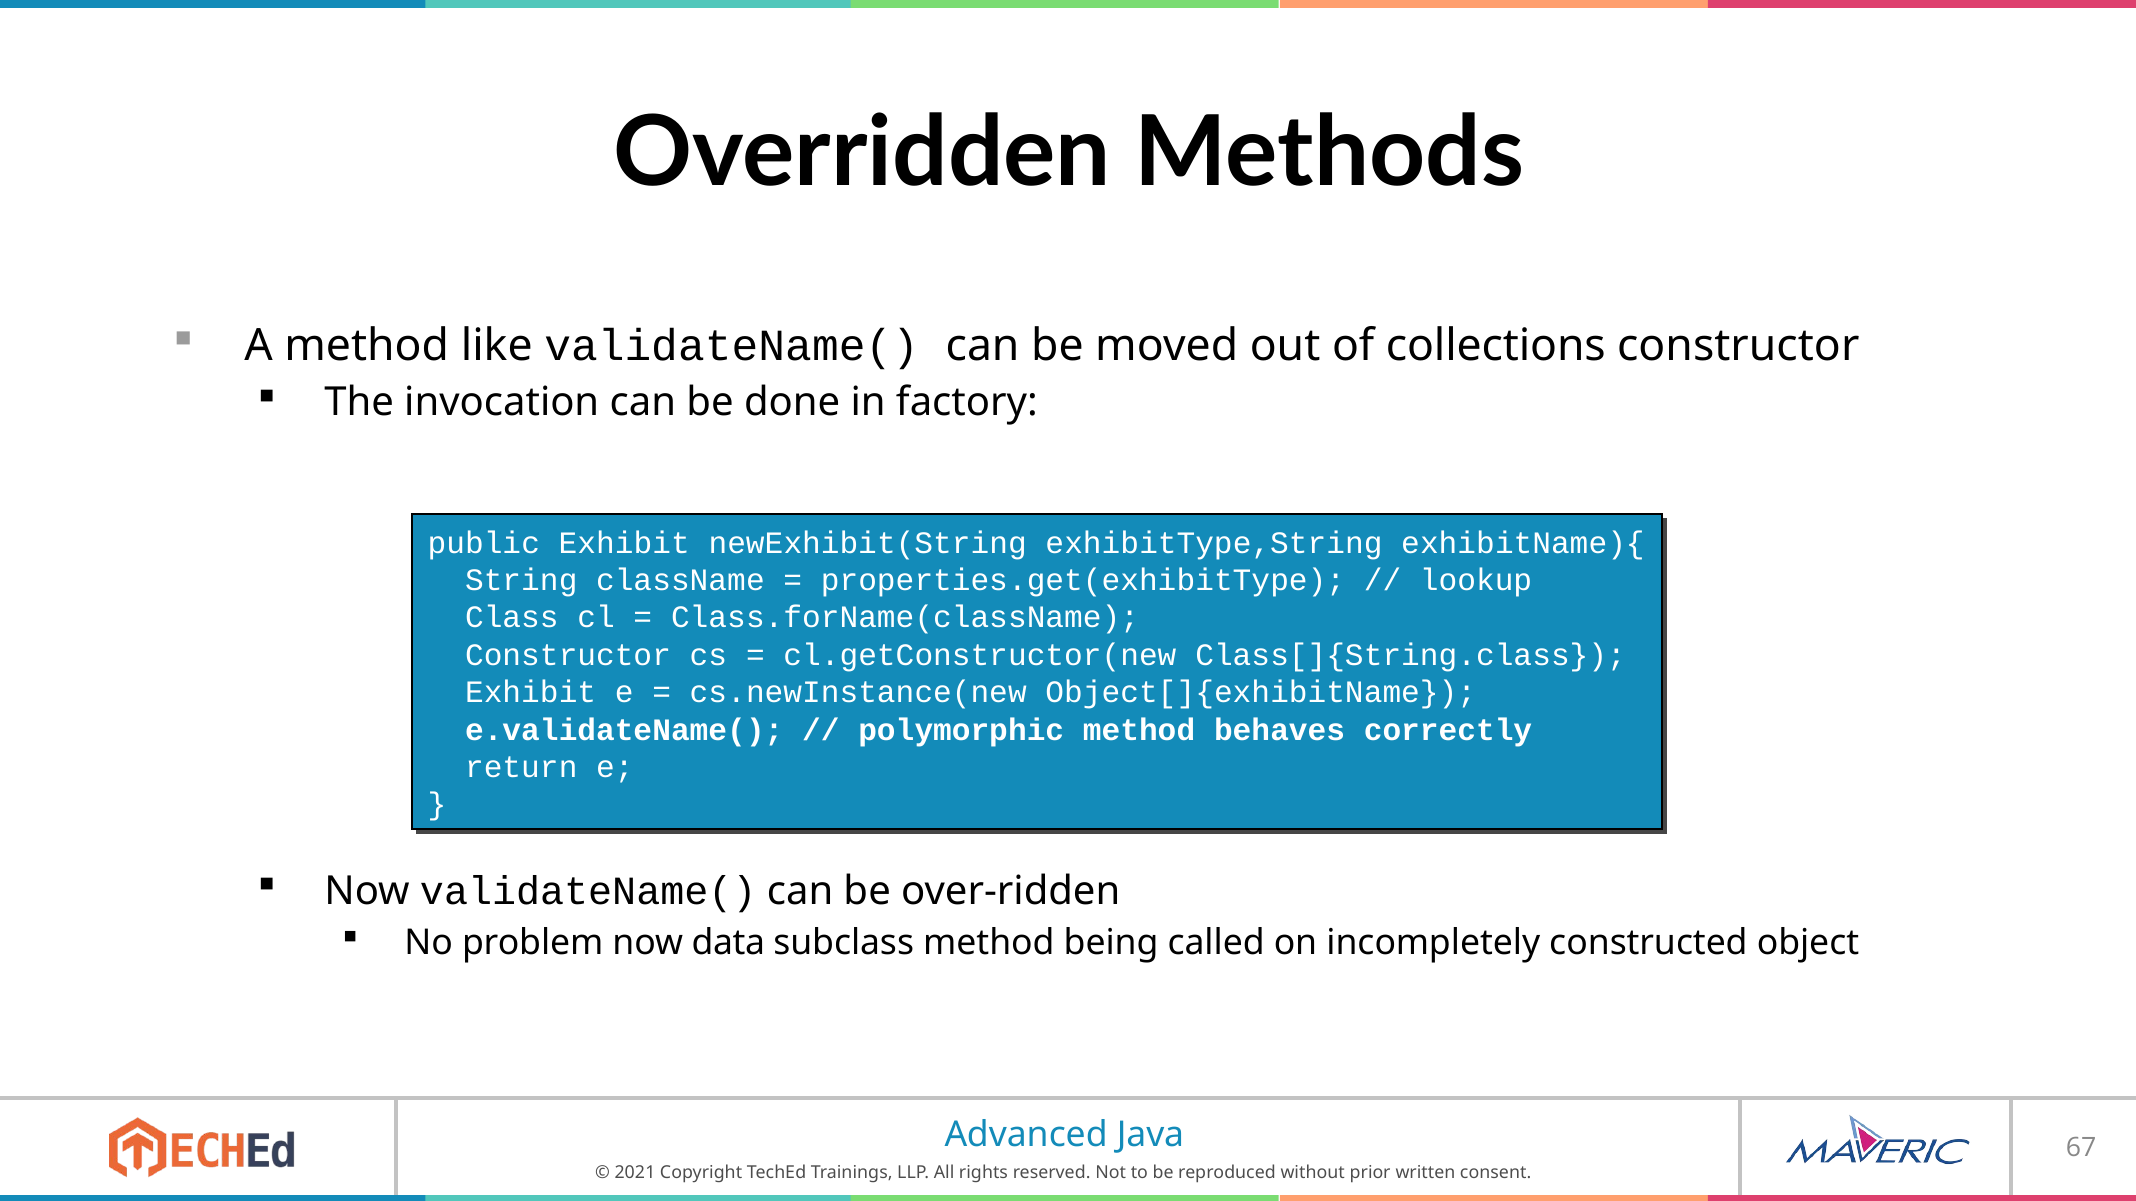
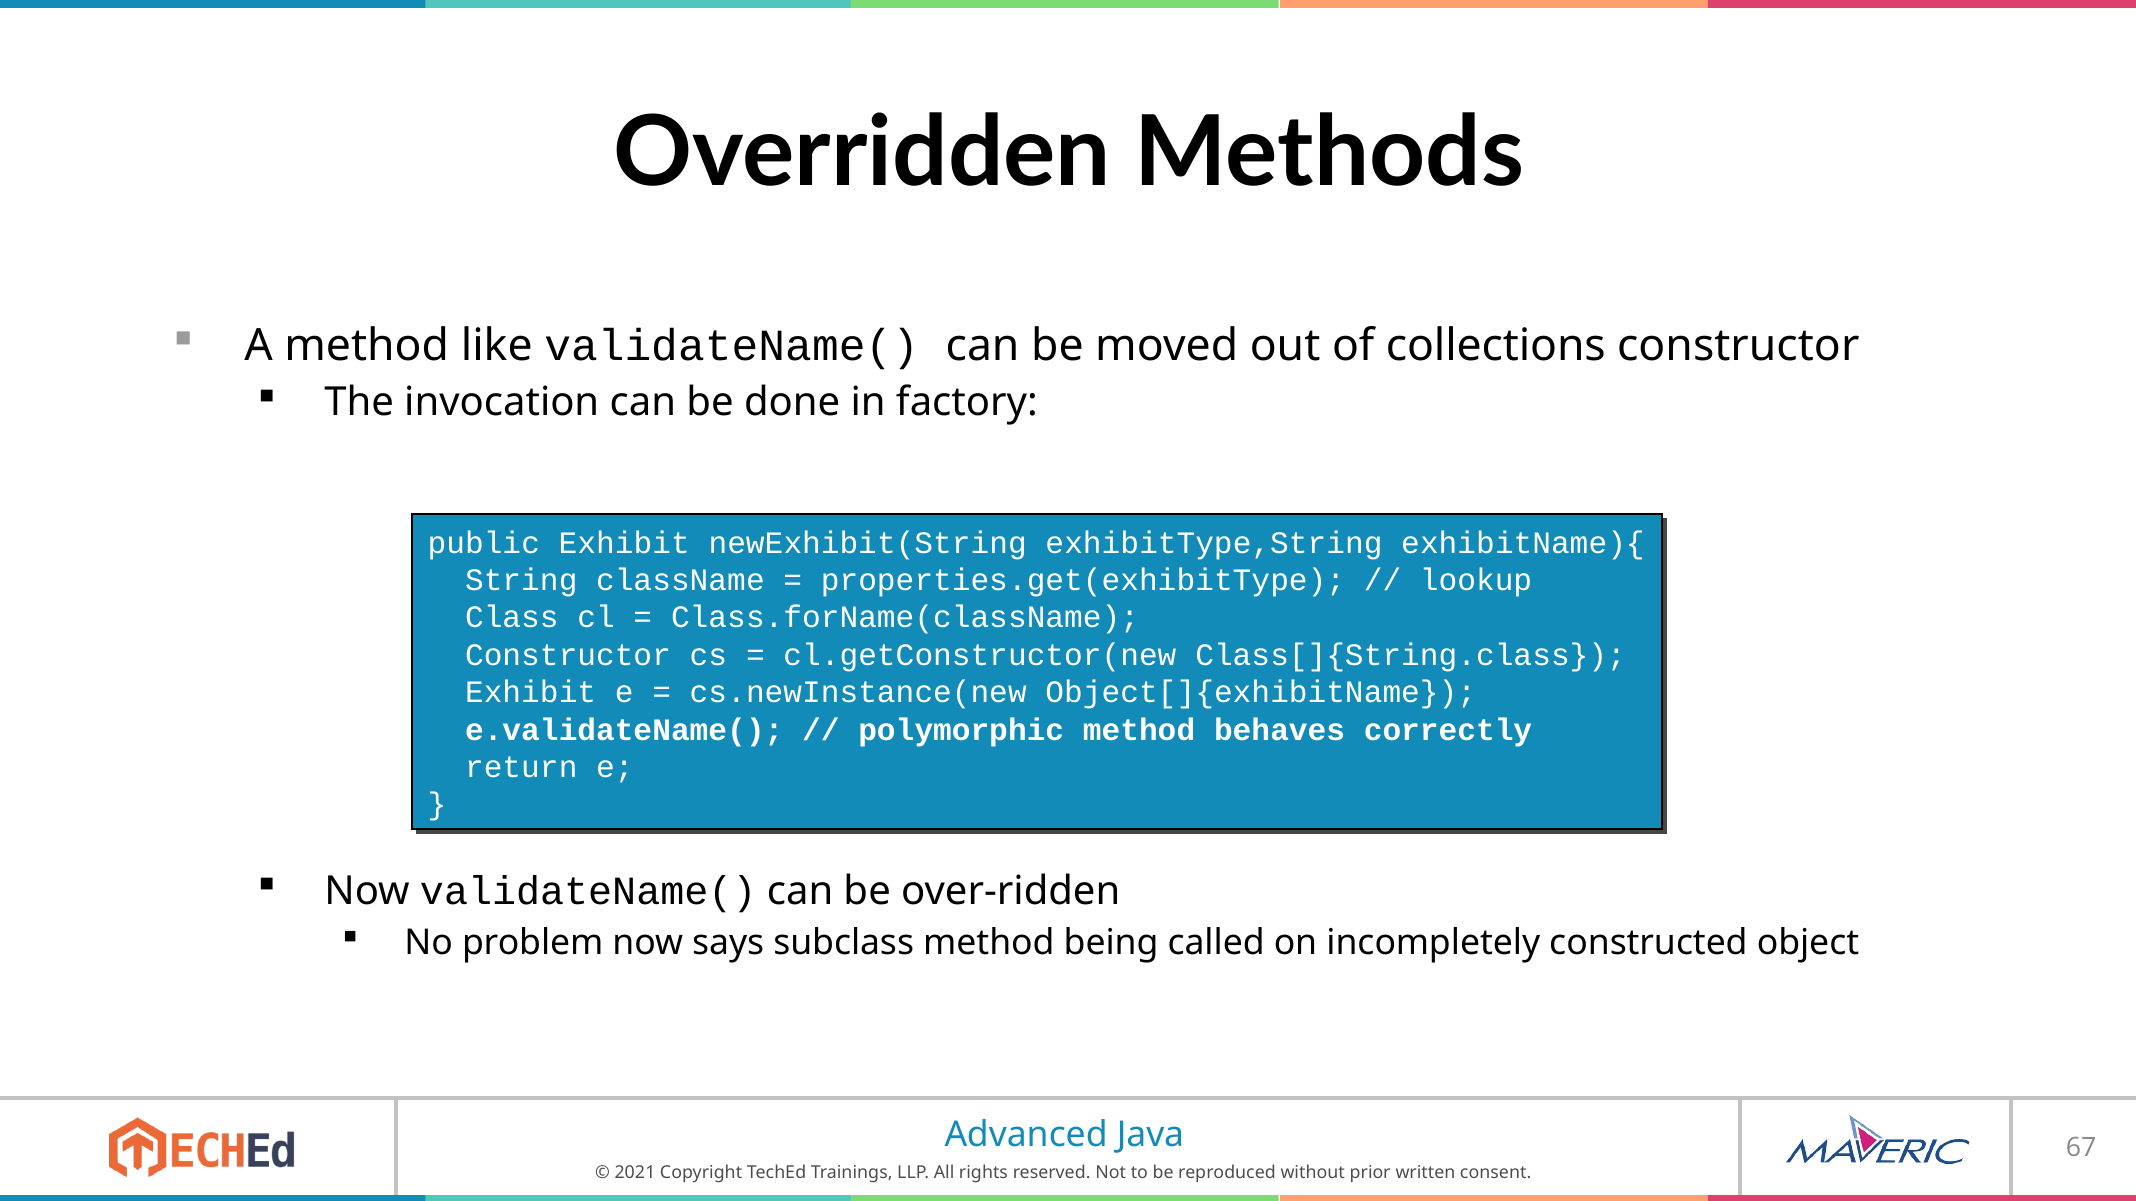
data: data -> says
